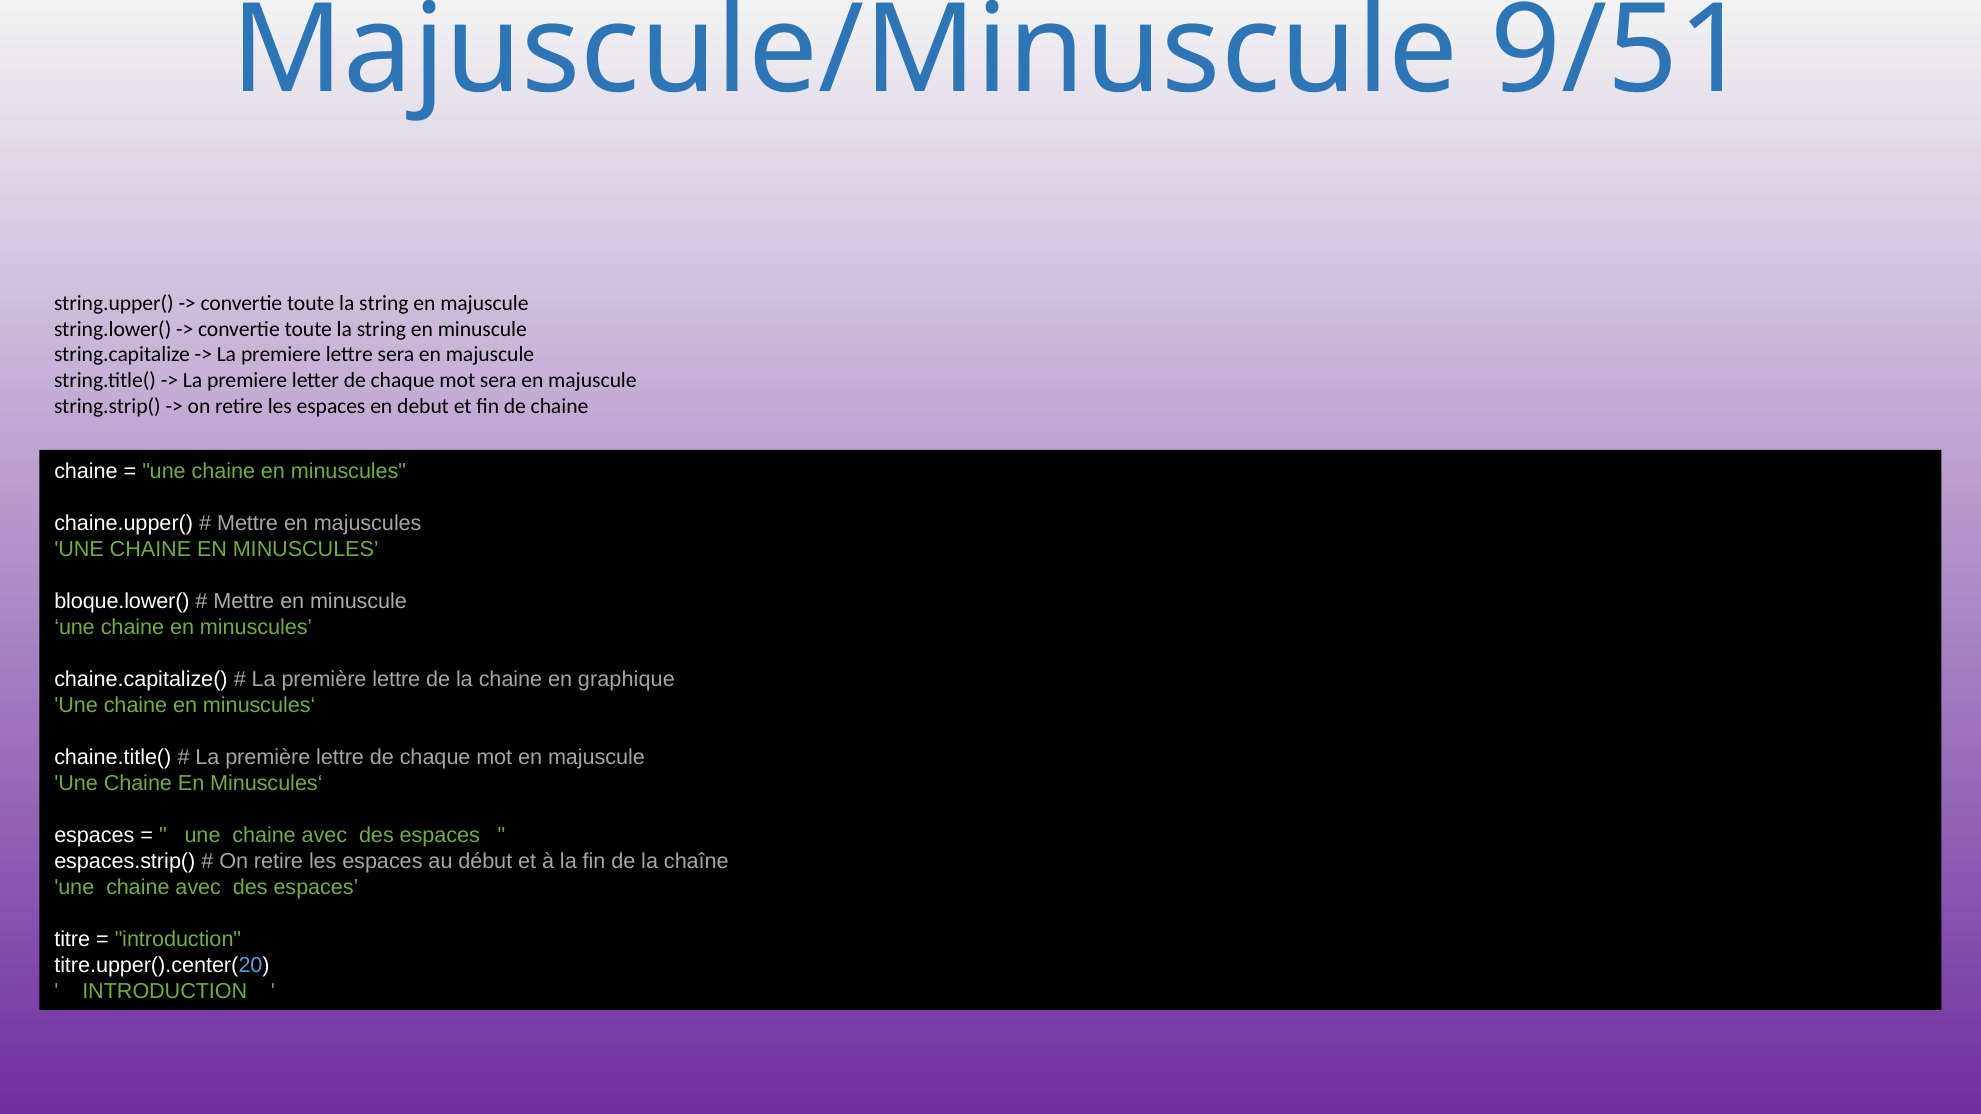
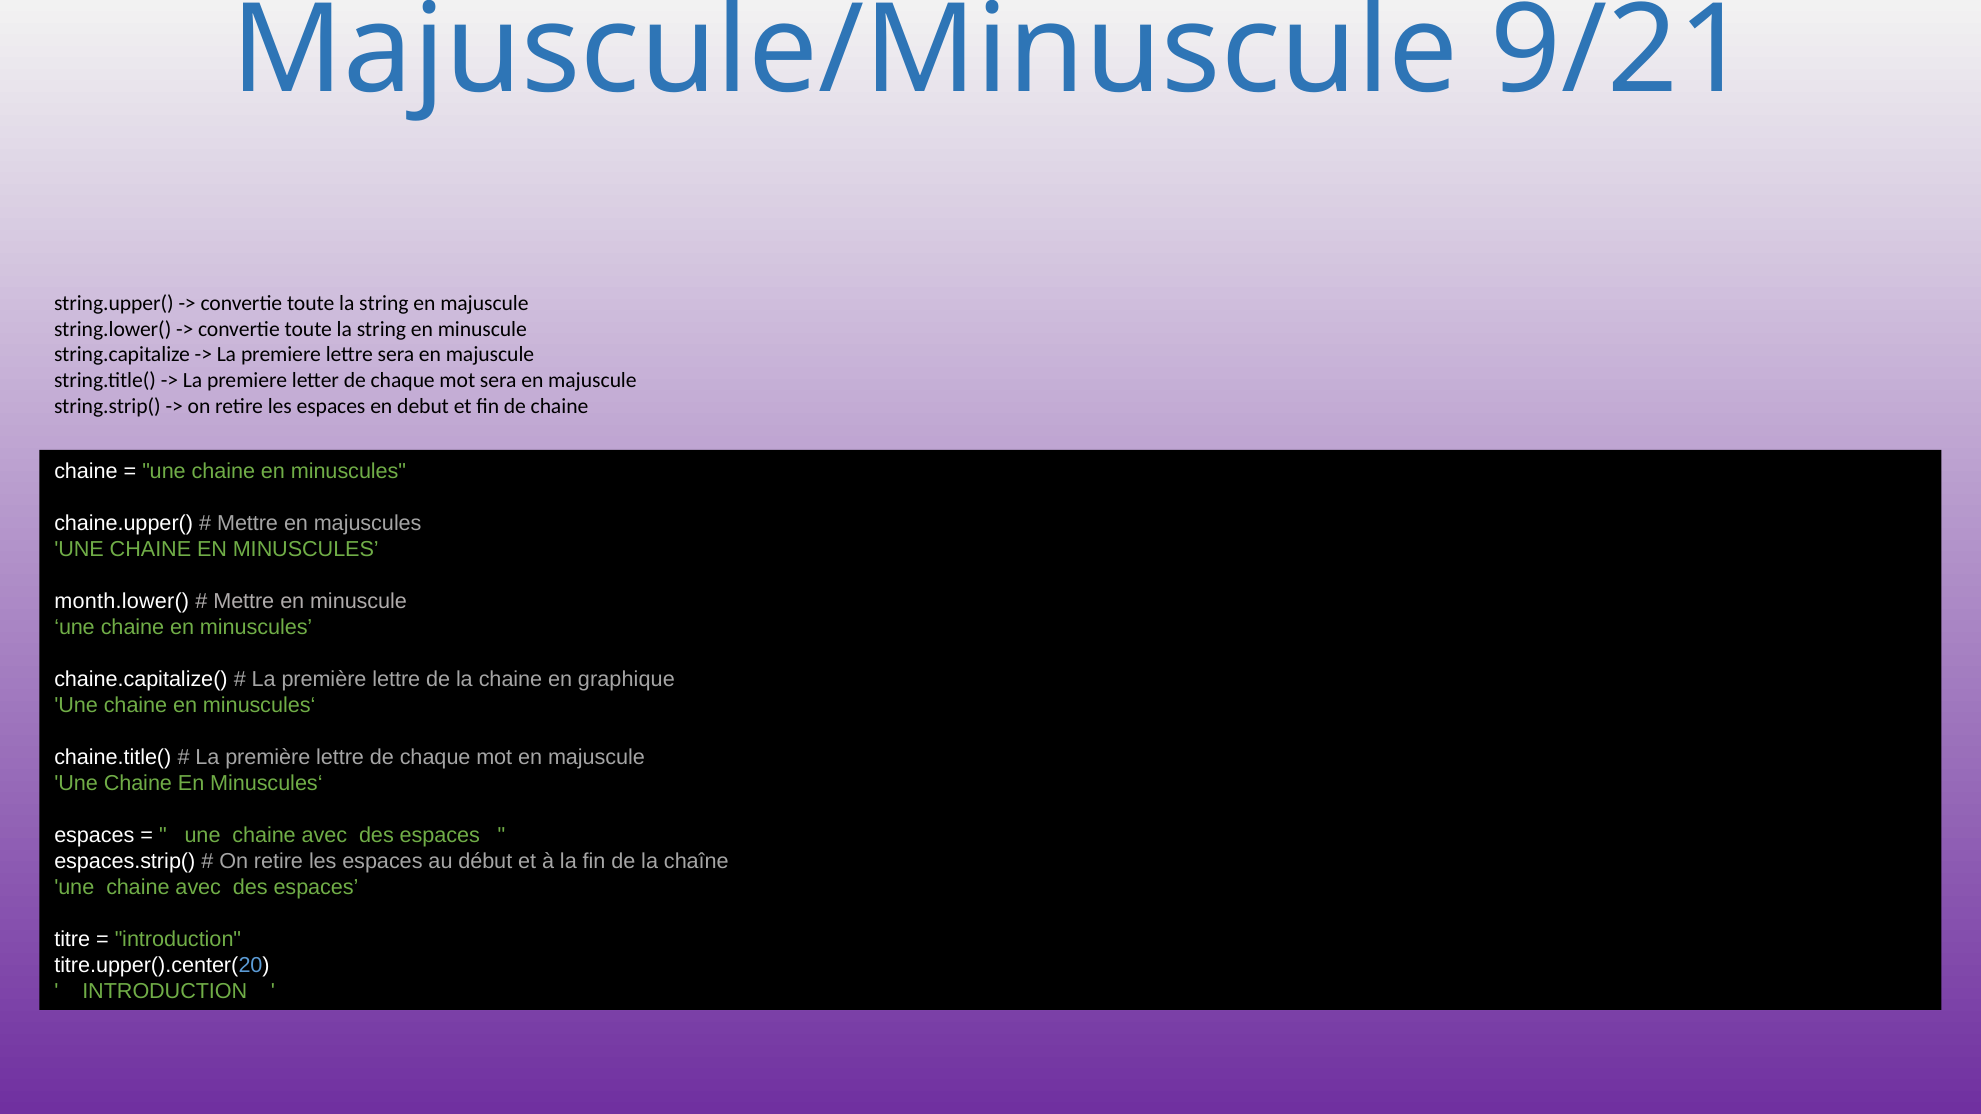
9/51: 9/51 -> 9/21
bloque.lower(: bloque.lower( -> month.lower(
